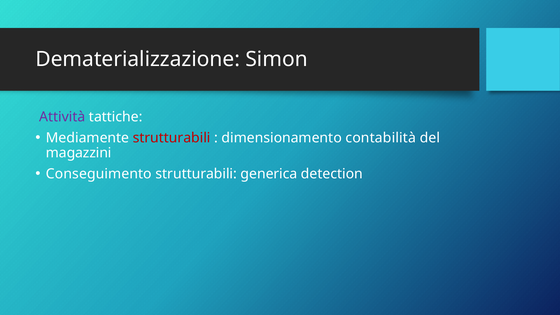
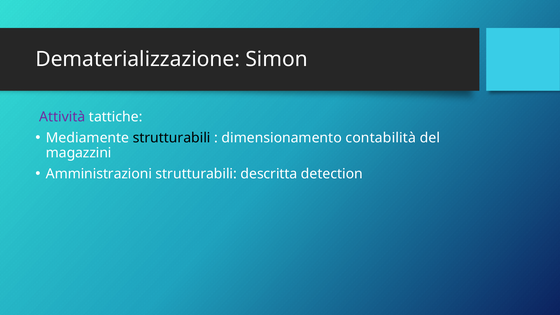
strutturabili at (172, 138) colour: red -> black
Conseguimento: Conseguimento -> Amministrazioni
generica: generica -> descritta
